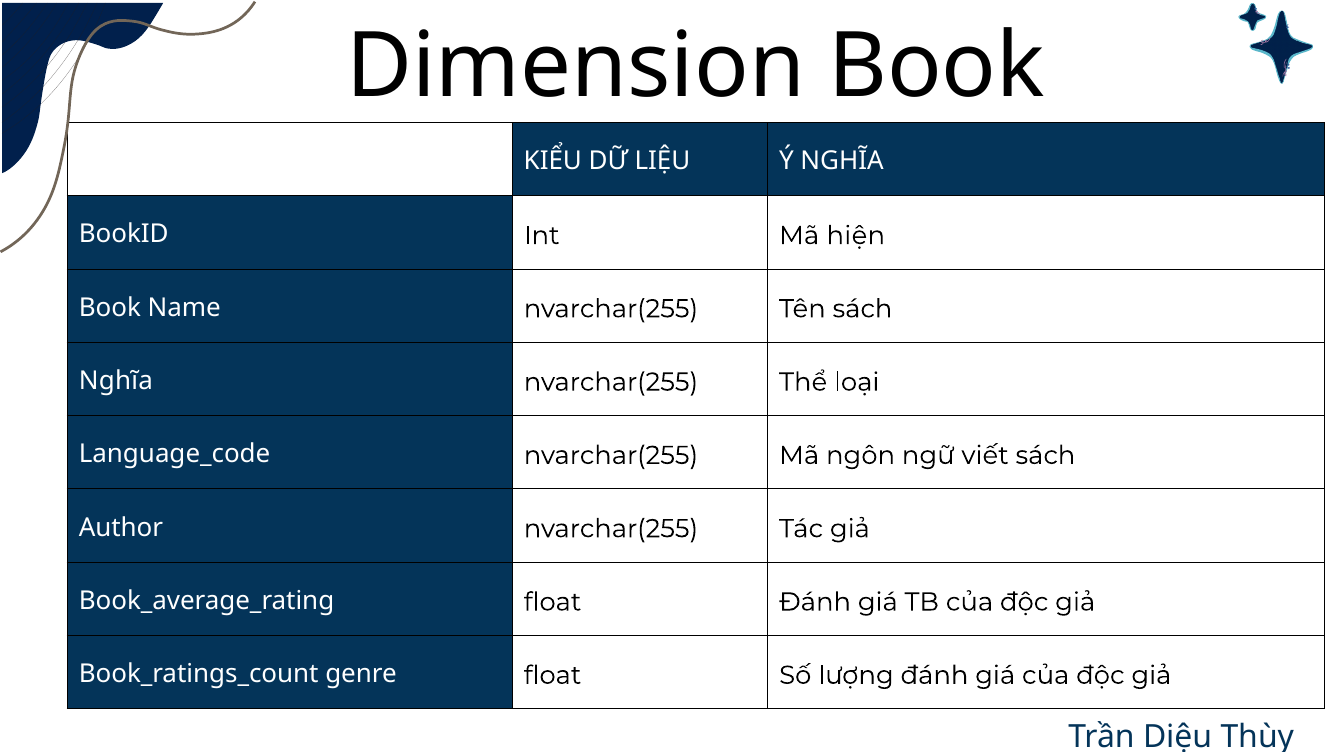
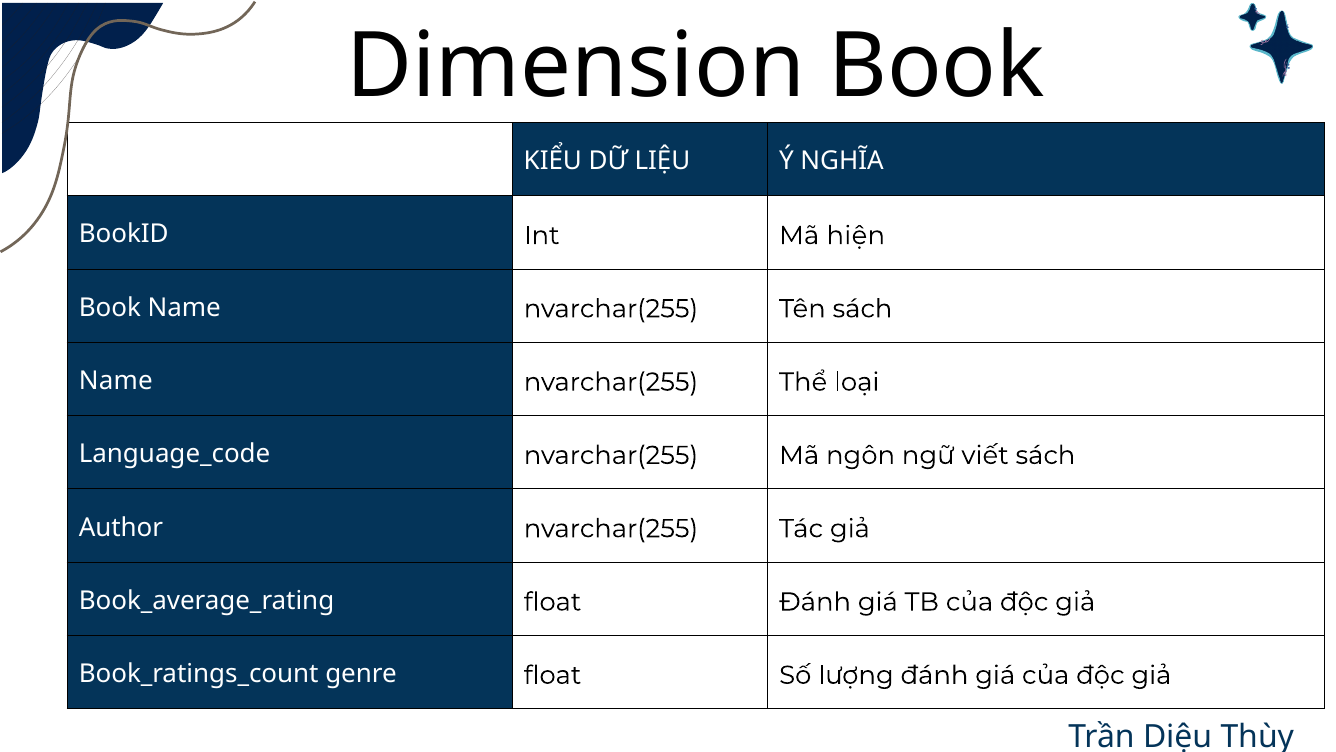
Nghĩa at (116, 381): Nghĩa -> Name
